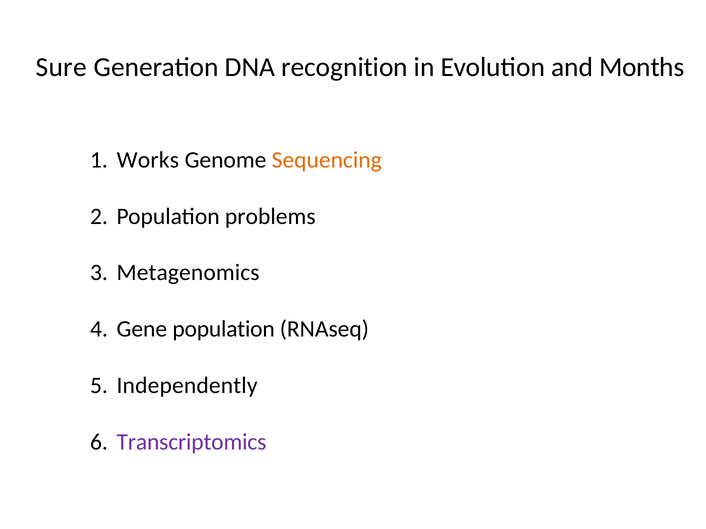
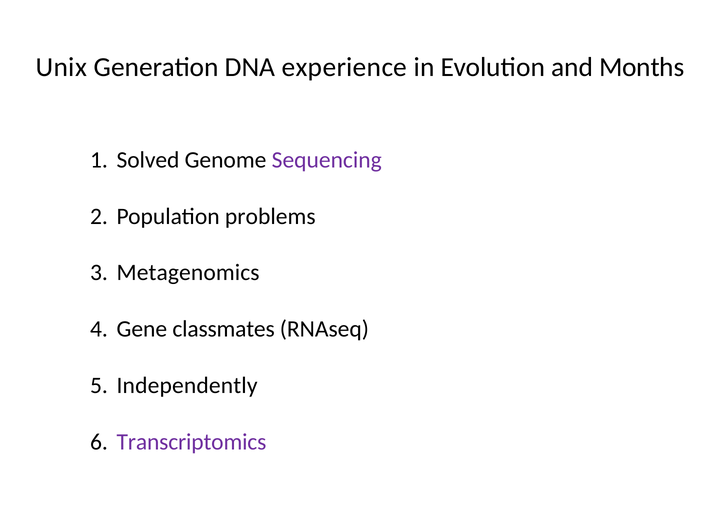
Sure: Sure -> Unix
recognition: recognition -> experience
Works: Works -> Solved
Sequencing colour: orange -> purple
Gene population: population -> classmates
